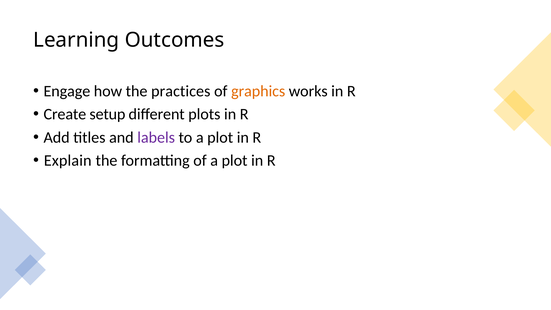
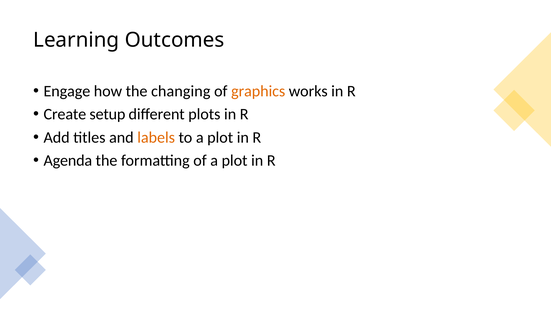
practices: practices -> changing
labels colour: purple -> orange
Explain: Explain -> Agenda
